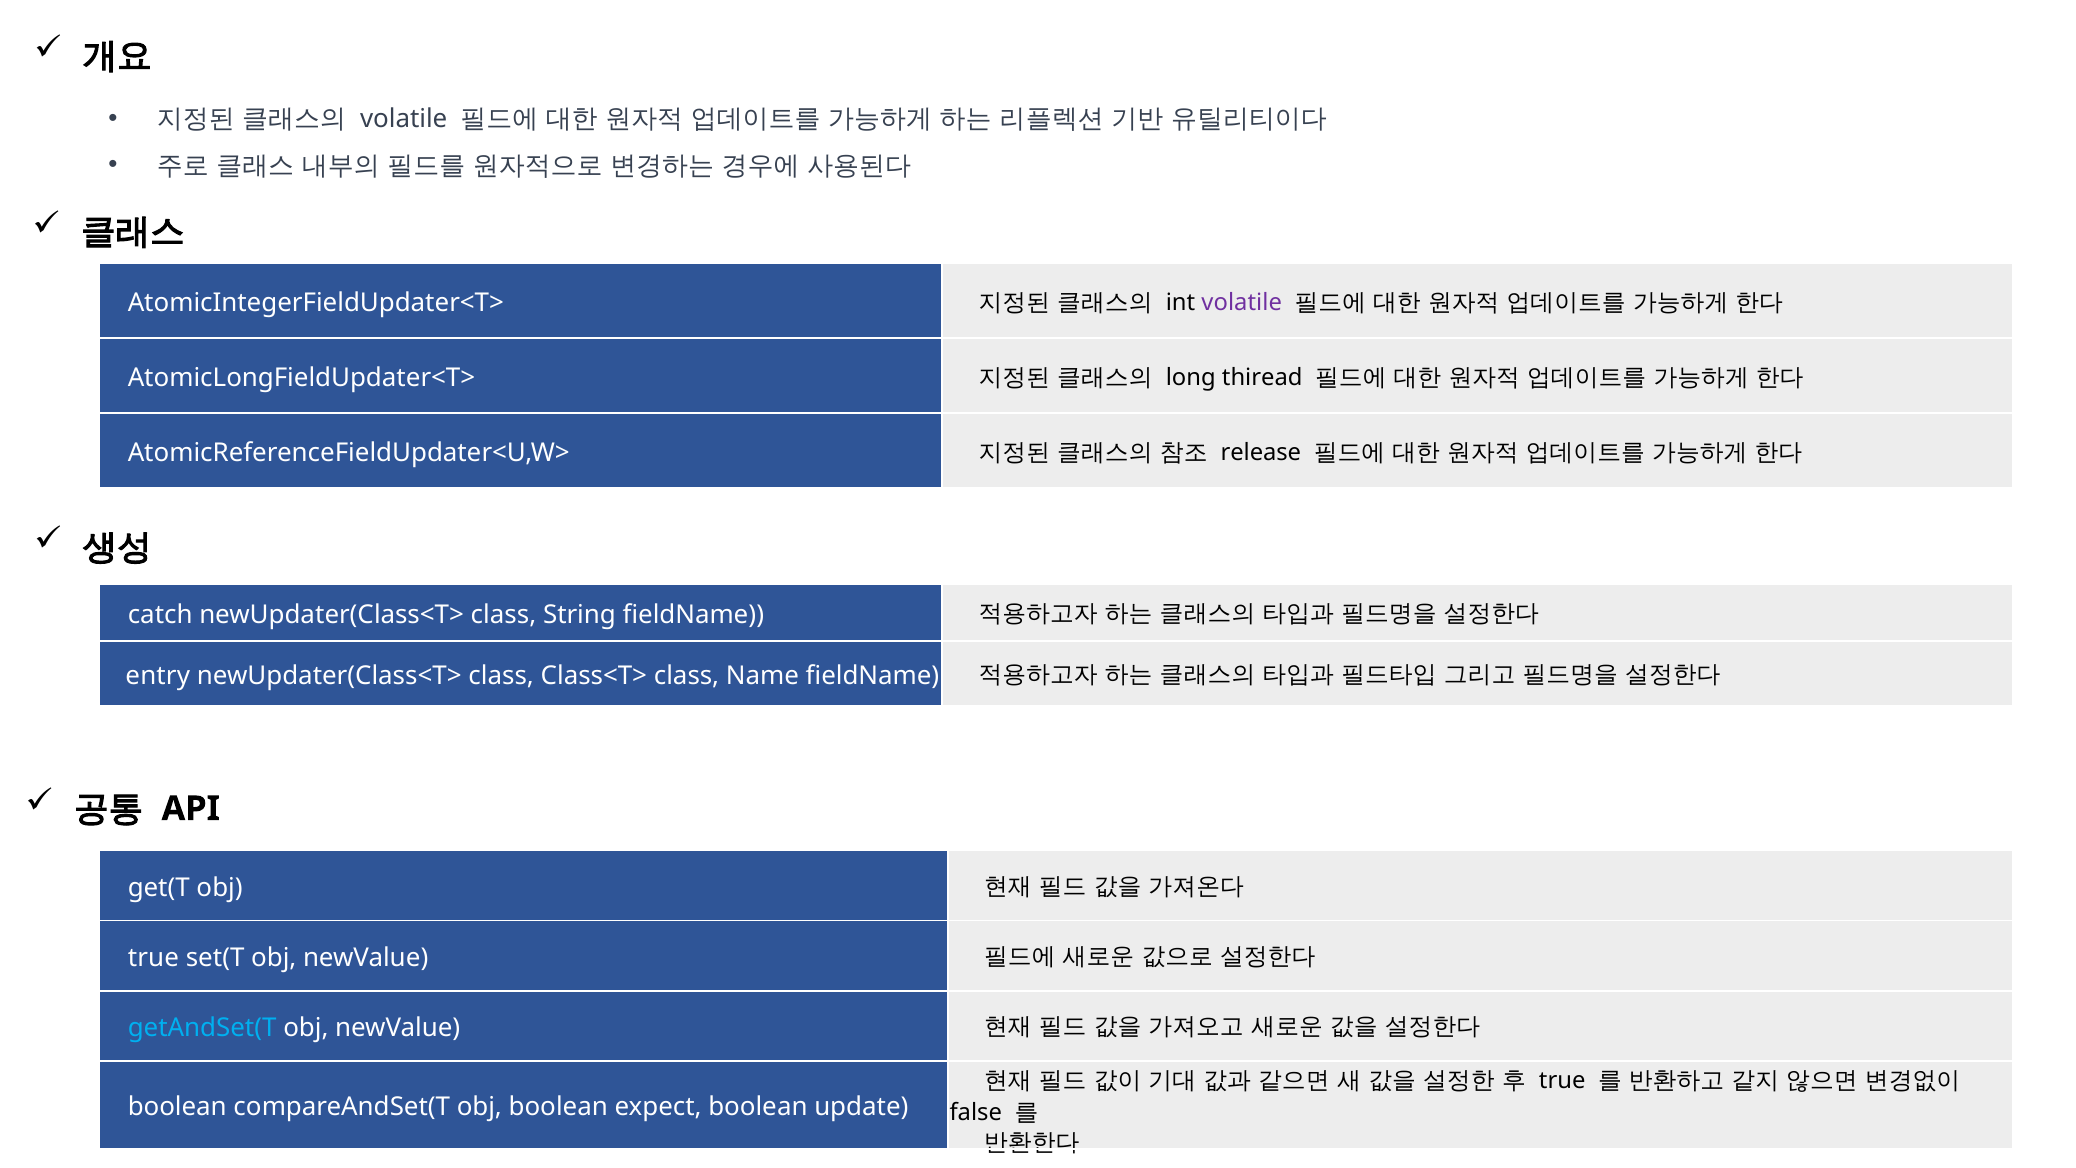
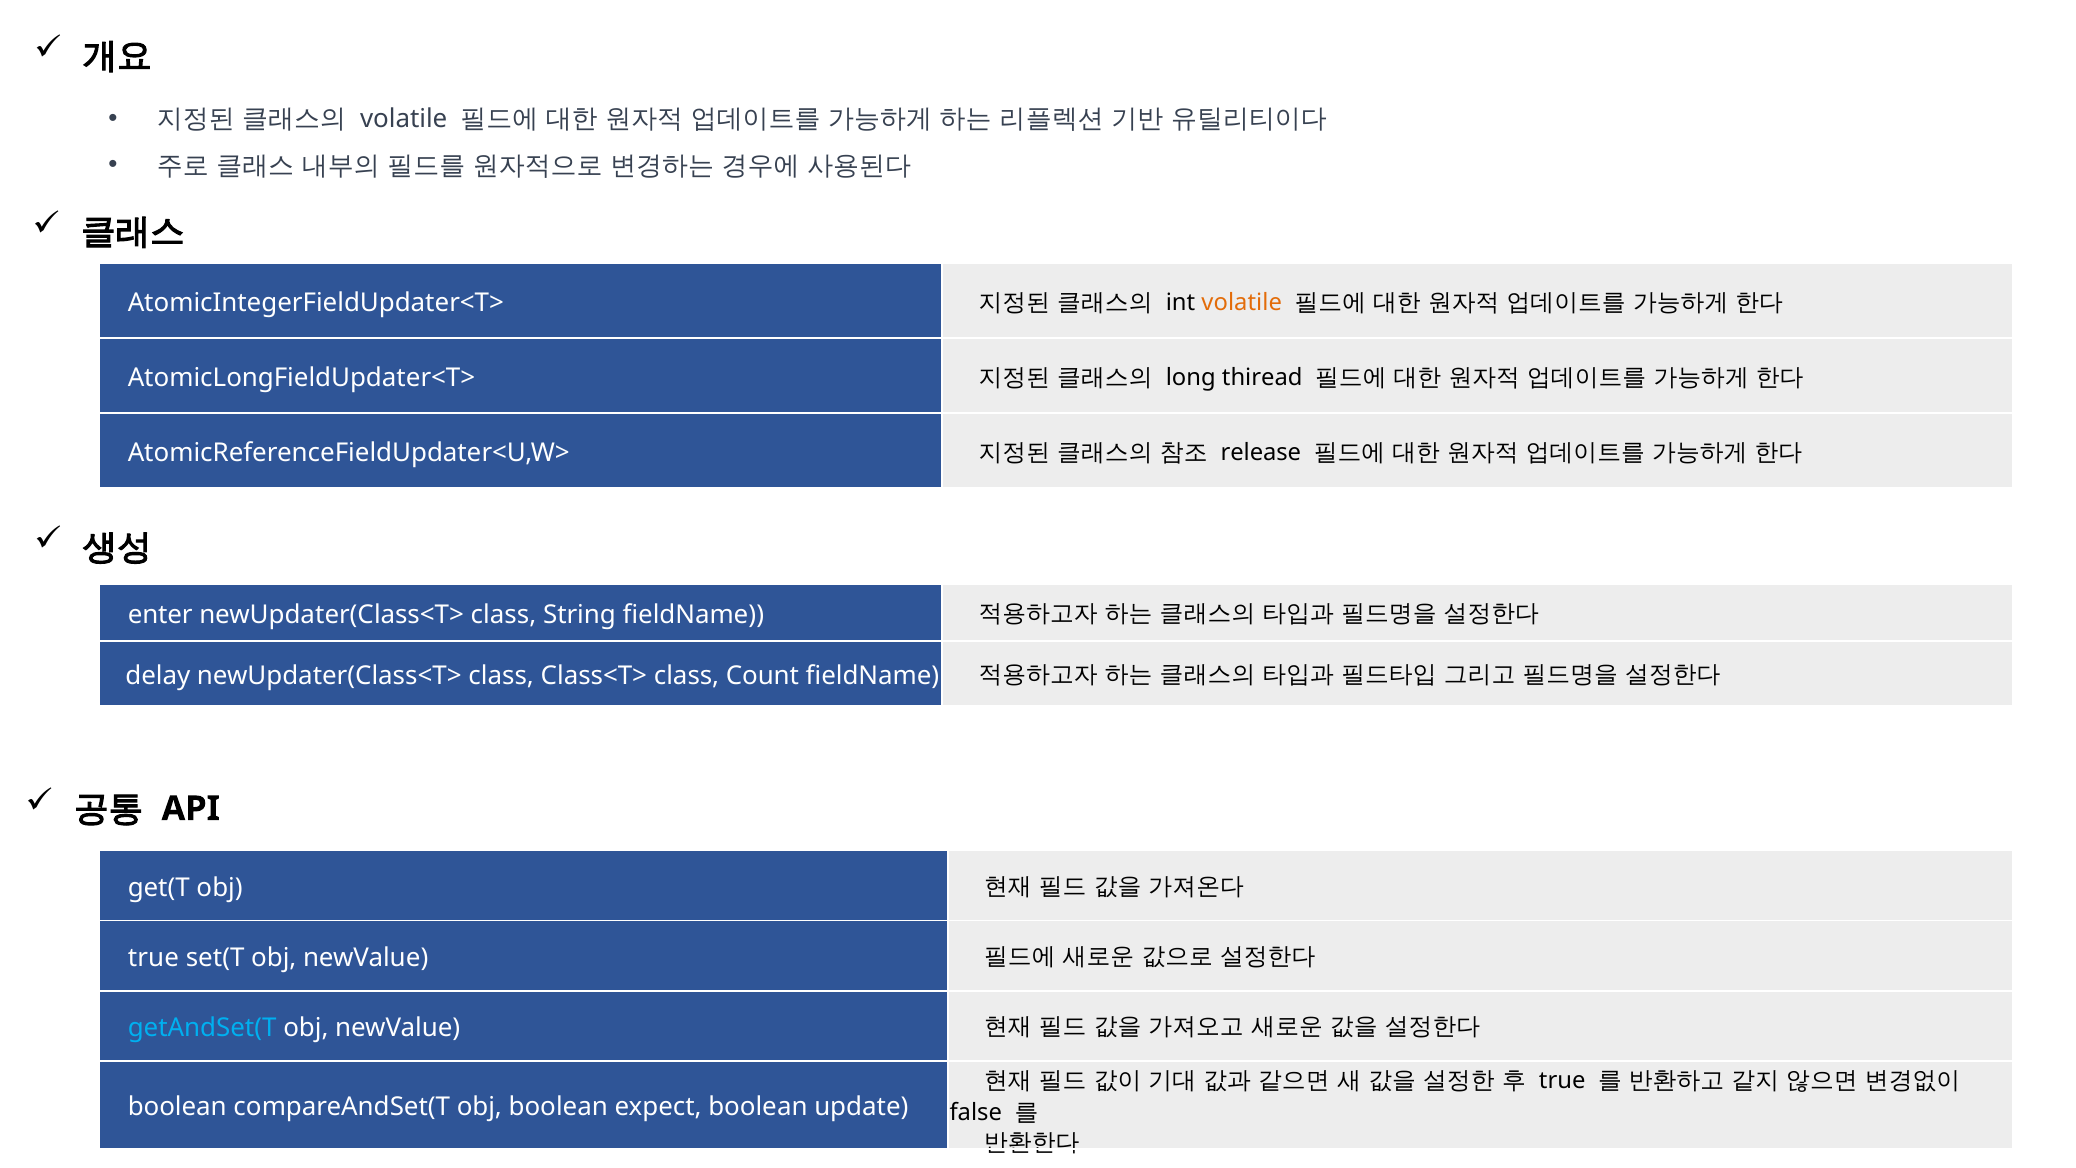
volatile at (1242, 303) colour: purple -> orange
catch: catch -> enter
entry: entry -> delay
Name: Name -> Count
